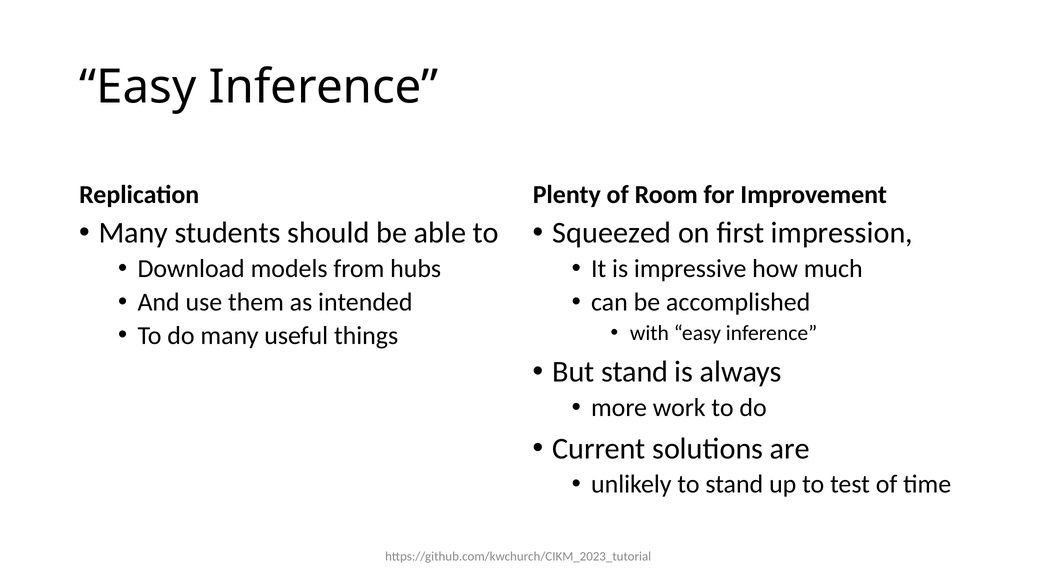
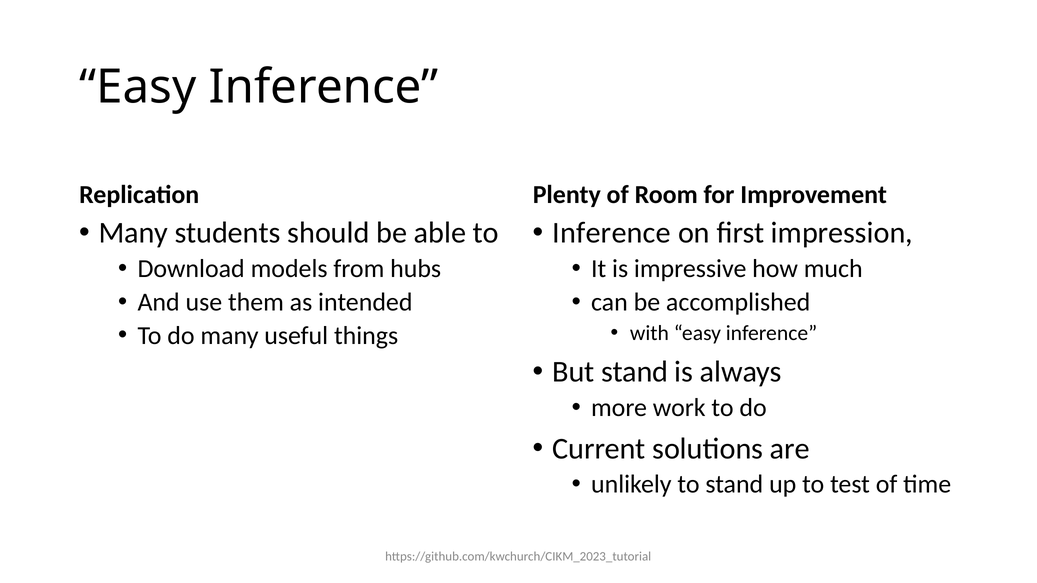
Squeezed at (612, 233): Squeezed -> Inference
